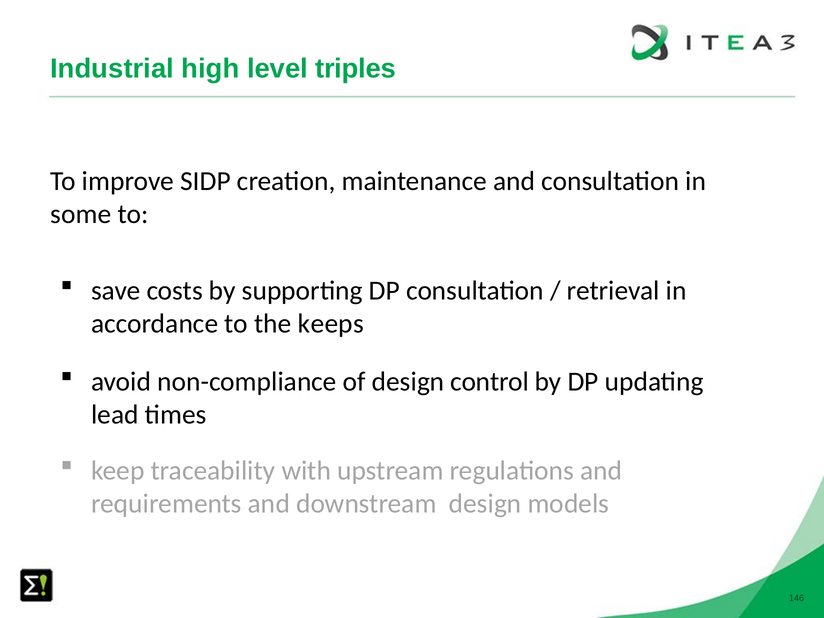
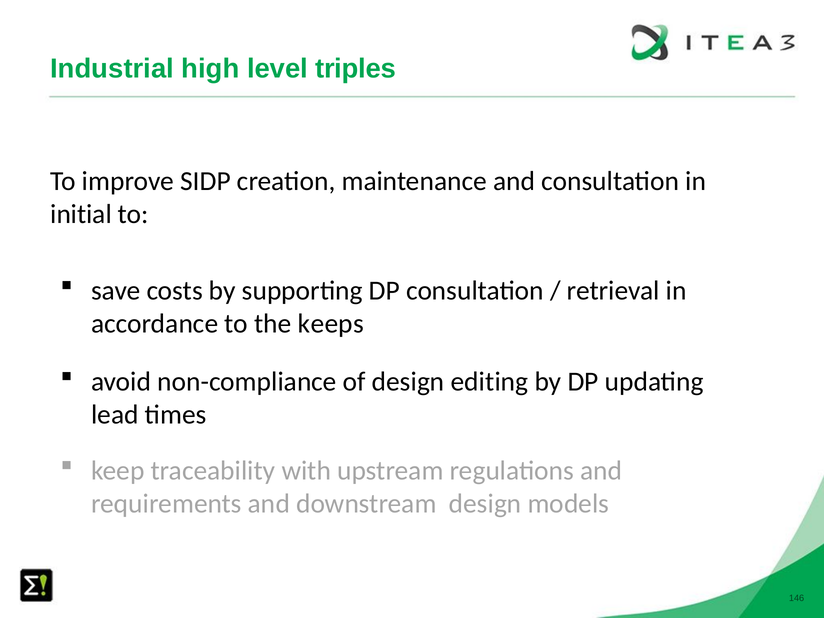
some: some -> initial
control: control -> editing
